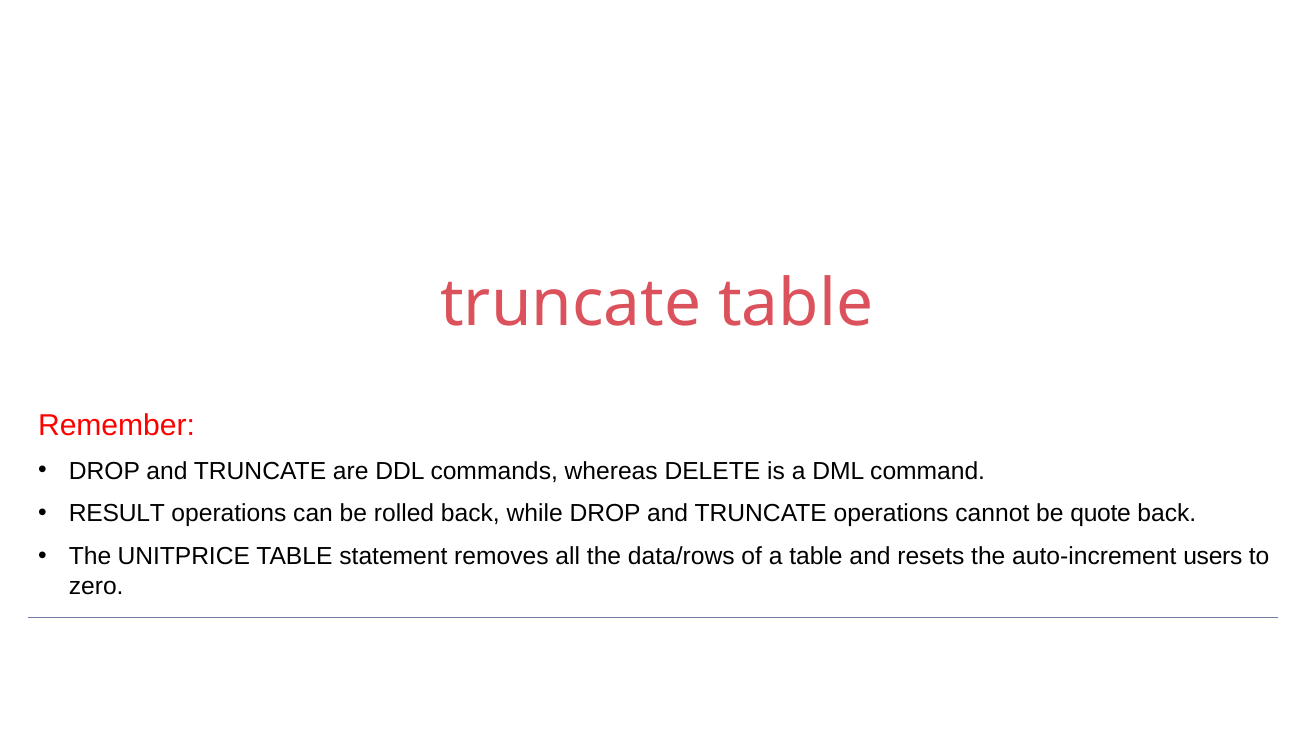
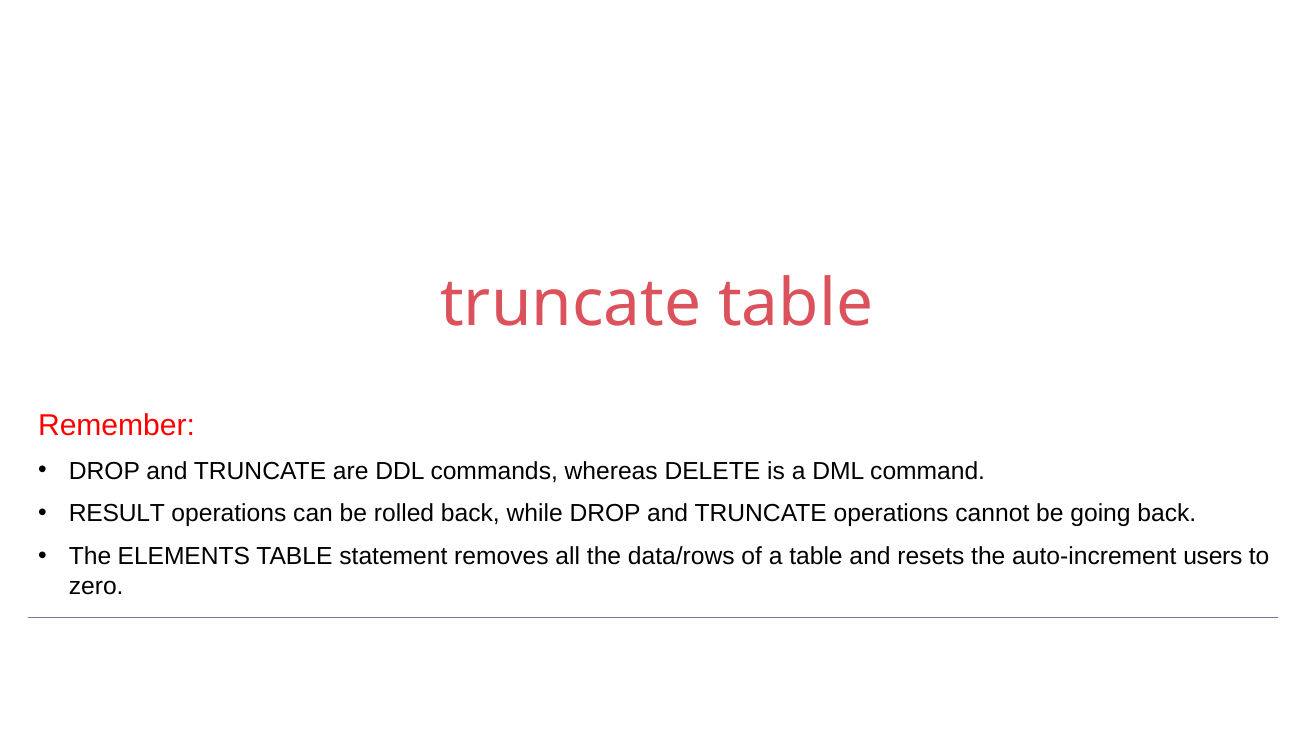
quote: quote -> going
UNITPRICE: UNITPRICE -> ELEMENTS
